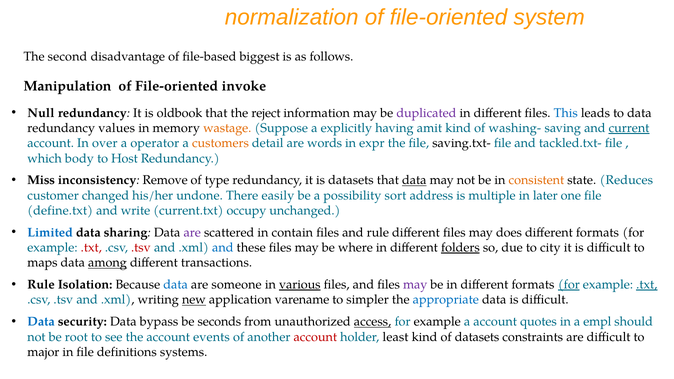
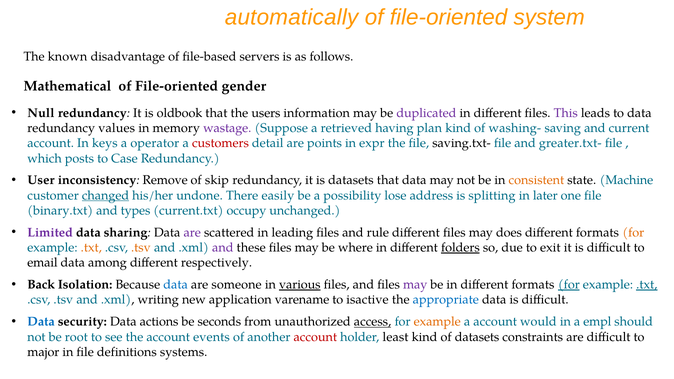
normalization: normalization -> automatically
second: second -> known
biggest: biggest -> servers
Manipulation: Manipulation -> Mathematical
invoke: invoke -> gender
reject: reject -> users
This colour: blue -> purple
wastage colour: orange -> purple
explicitly: explicitly -> retrieved
amit: amit -> plan
current underline: present -> none
over: over -> keys
customers colour: orange -> red
words: words -> points
tackled.txt-: tackled.txt- -> greater.txt-
body: body -> posts
Host: Host -> Case
Miss: Miss -> User
type: type -> skip
data at (414, 180) underline: present -> none
Reduces: Reduces -> Machine
changed underline: none -> present
sort: sort -> lose
multiple: multiple -> splitting
define.txt: define.txt -> binary.txt
write: write -> types
Limited colour: blue -> purple
contain: contain -> leading
for at (633, 233) colour: black -> orange
.txt at (91, 248) colour: red -> orange
.tsv at (141, 248) colour: red -> orange
and at (223, 248) colour: blue -> purple
city: city -> exit
maps: maps -> email
among underline: present -> none
transactions: transactions -> respectively
Rule at (41, 285): Rule -> Back
new underline: present -> none
simpler: simpler -> isactive
bypass: bypass -> actions
example at (437, 322) colour: black -> orange
quotes: quotes -> would
